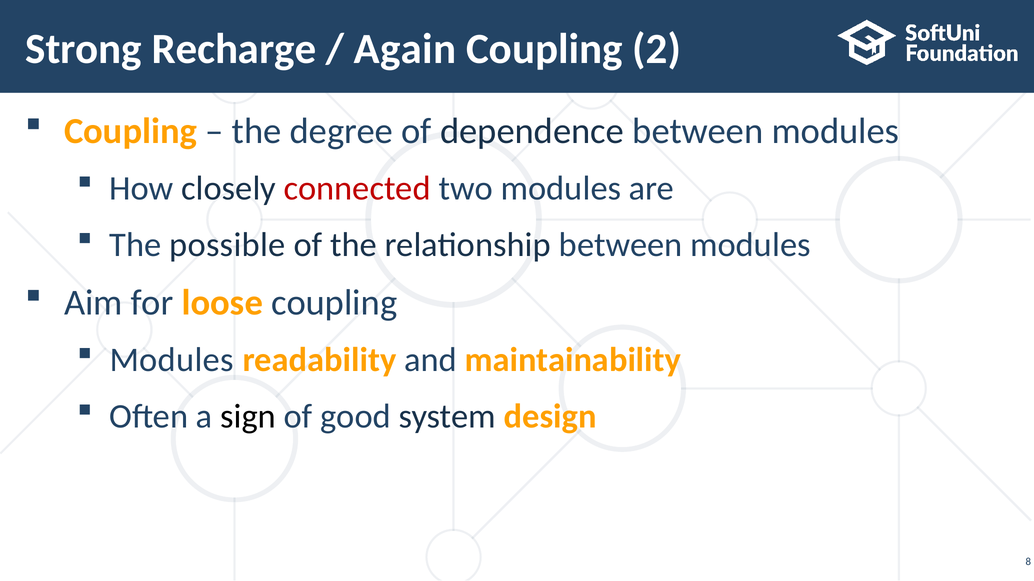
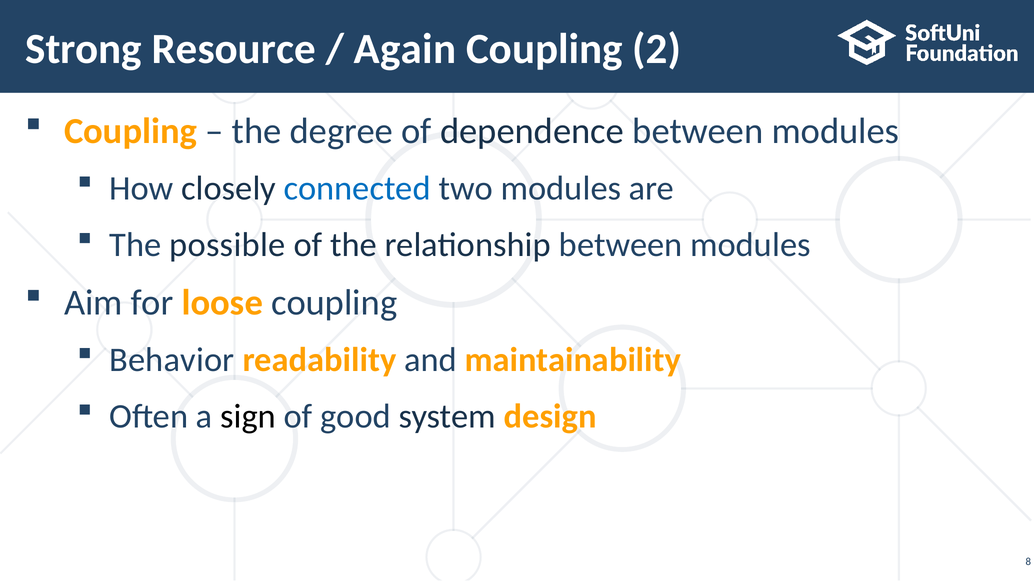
Recharge: Recharge -> Resource
connected colour: red -> blue
Modules at (172, 360): Modules -> Behavior
